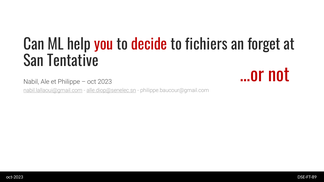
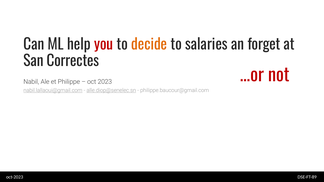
decide colour: red -> orange
fichiers: fichiers -> salaries
Tentative: Tentative -> Correctes
